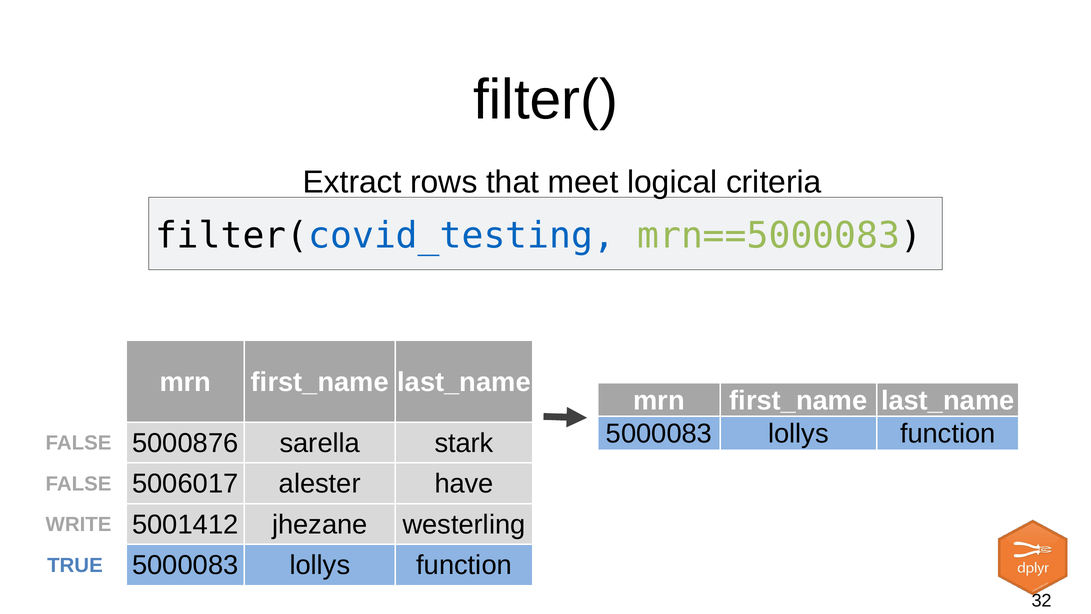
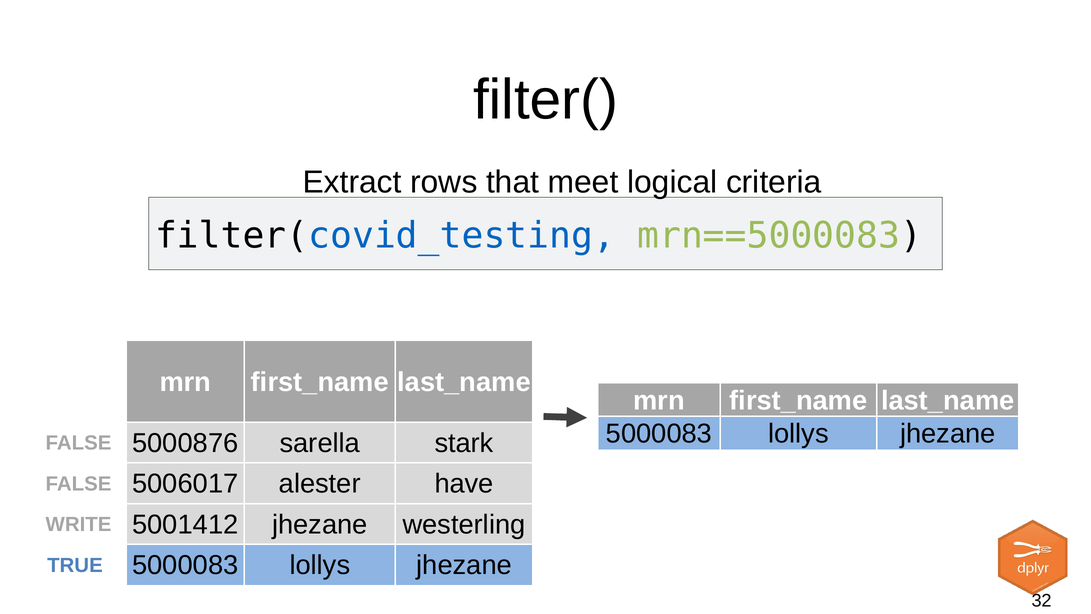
function at (948, 433): function -> jhezane
function at (464, 565): function -> jhezane
